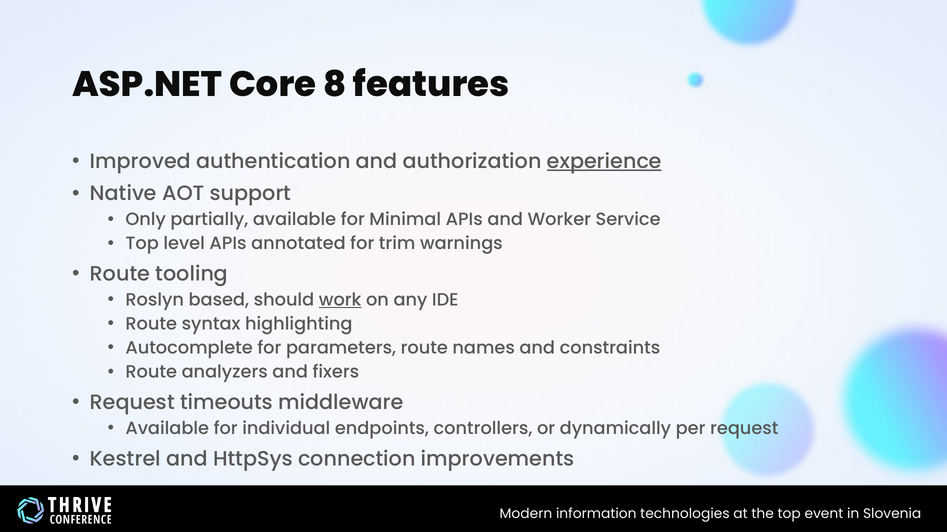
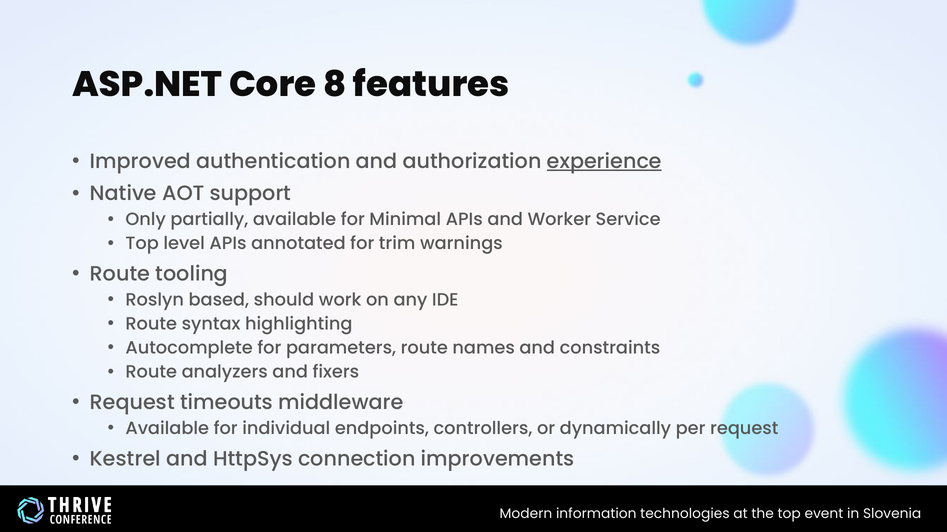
work underline: present -> none
